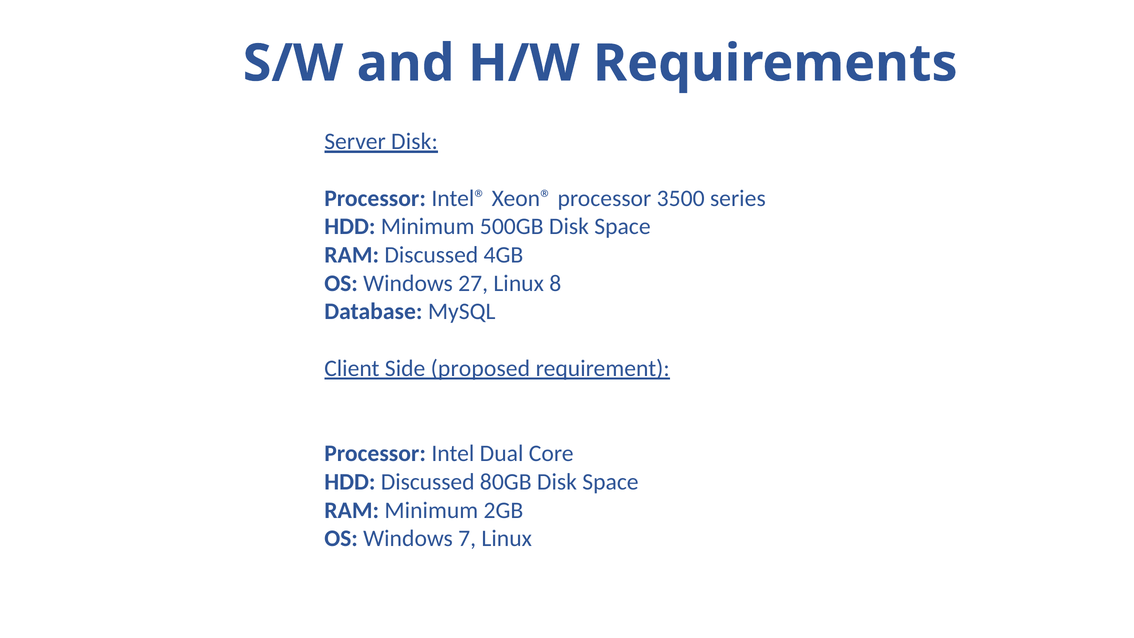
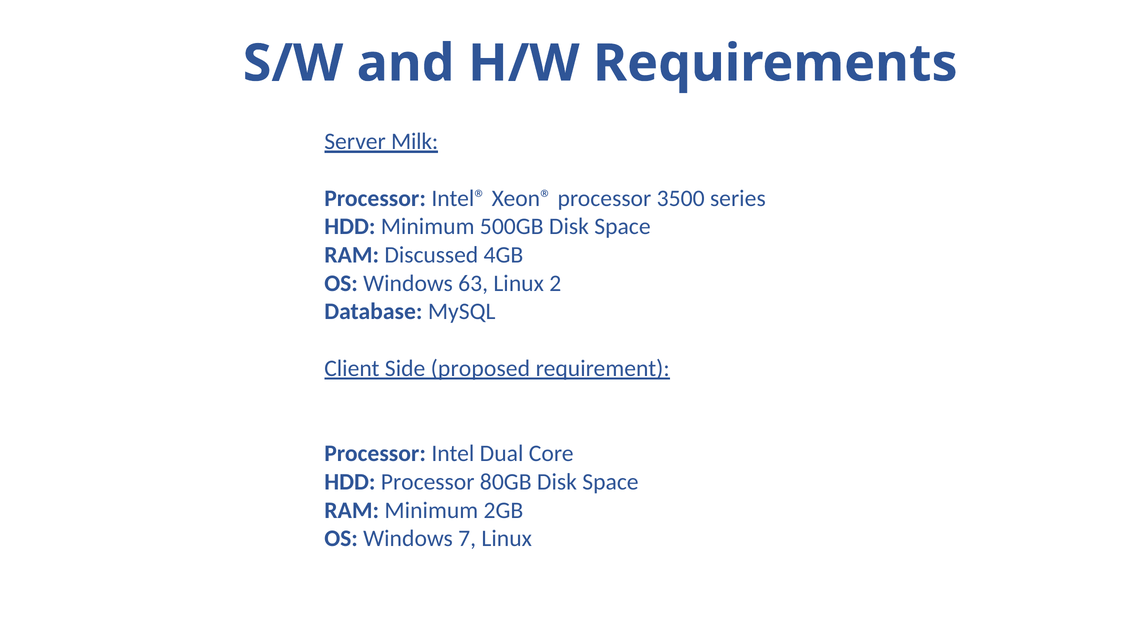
Server Disk: Disk -> Milk
27: 27 -> 63
8: 8 -> 2
HDD Discussed: Discussed -> Processor
